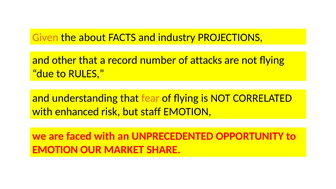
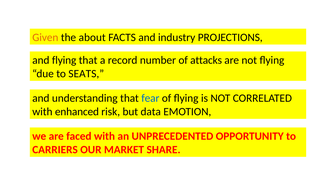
and other: other -> flying
RULES: RULES -> SEATS
fear colour: orange -> blue
staff: staff -> data
EMOTION at (55, 150): EMOTION -> CARRIERS
